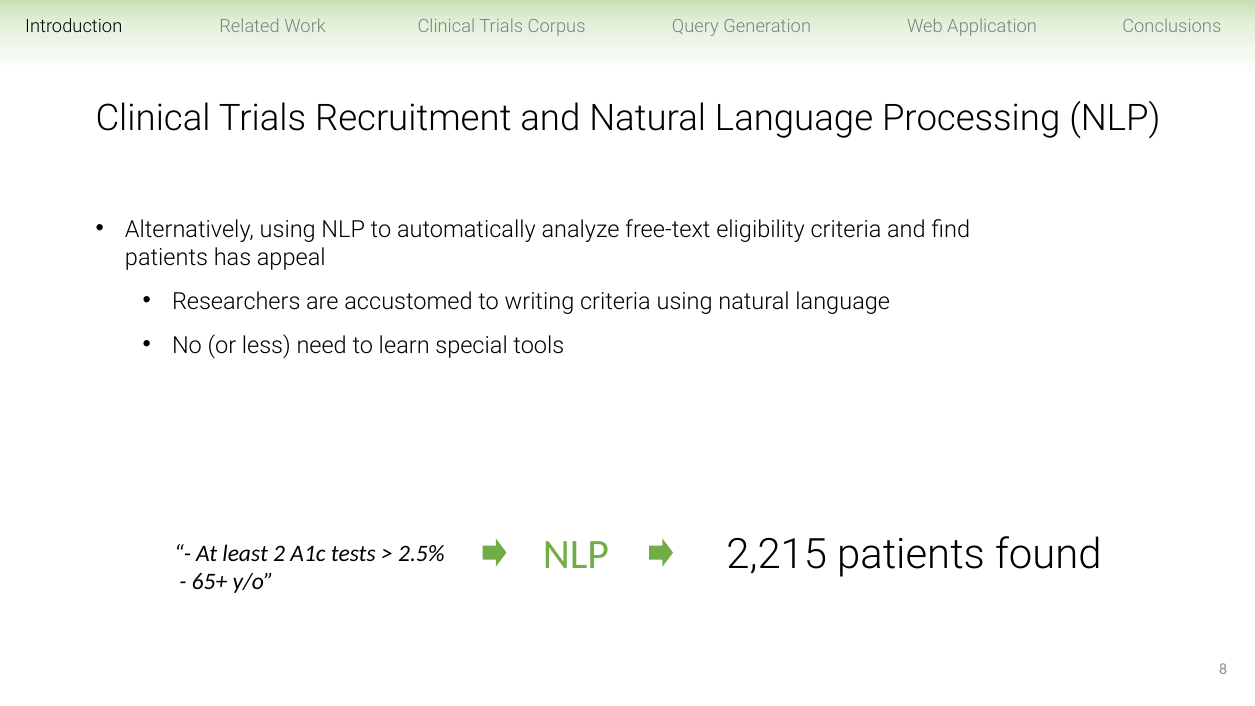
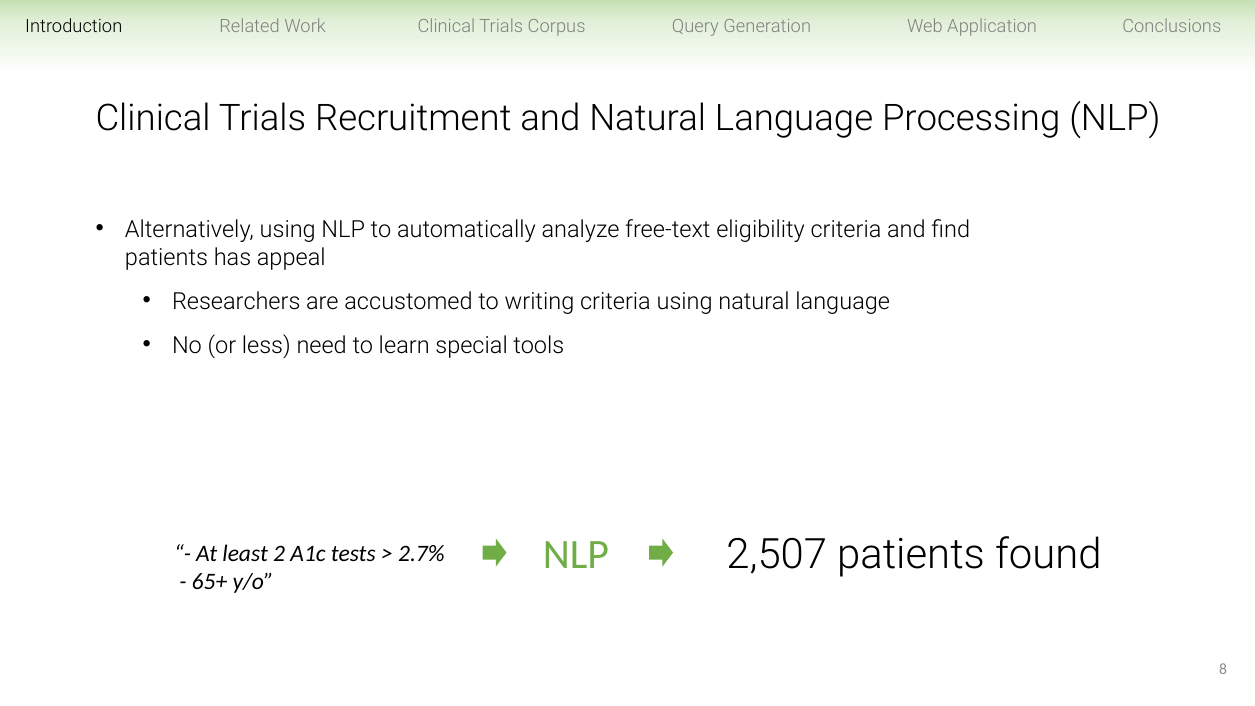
2,215: 2,215 -> 2,507
2.5%: 2.5% -> 2.7%
